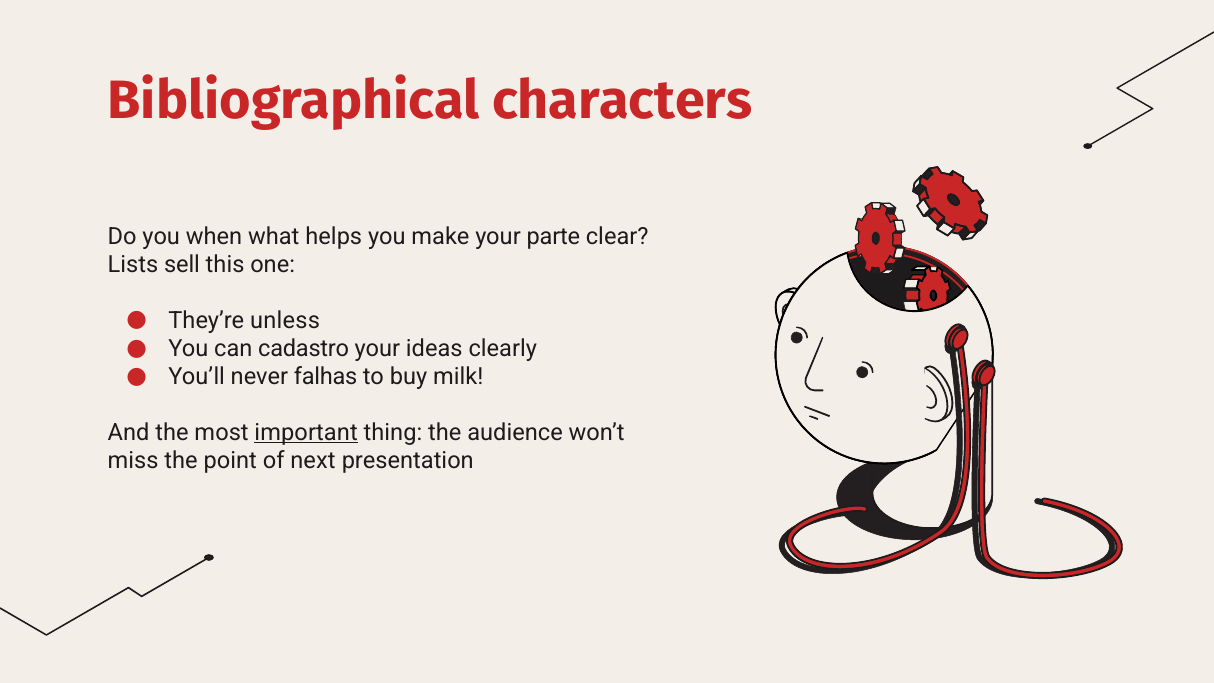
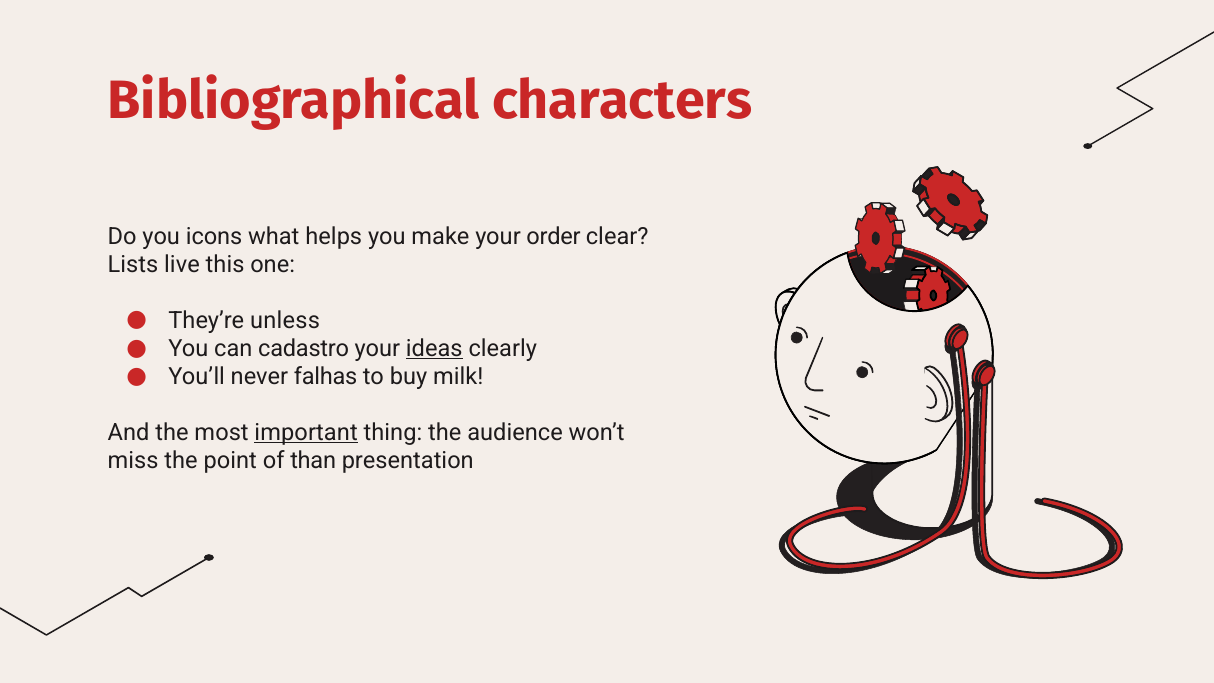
when: when -> icons
parte: parte -> order
sell: sell -> live
ideas underline: none -> present
next: next -> than
